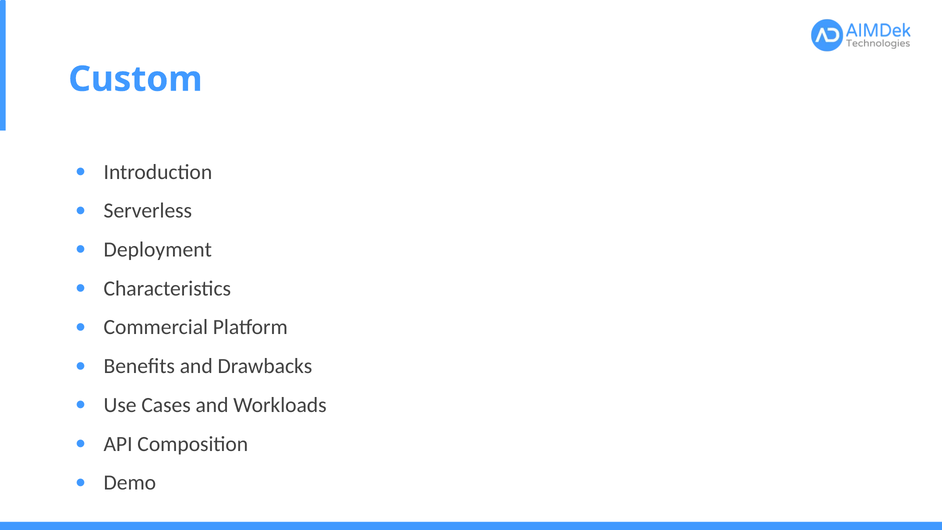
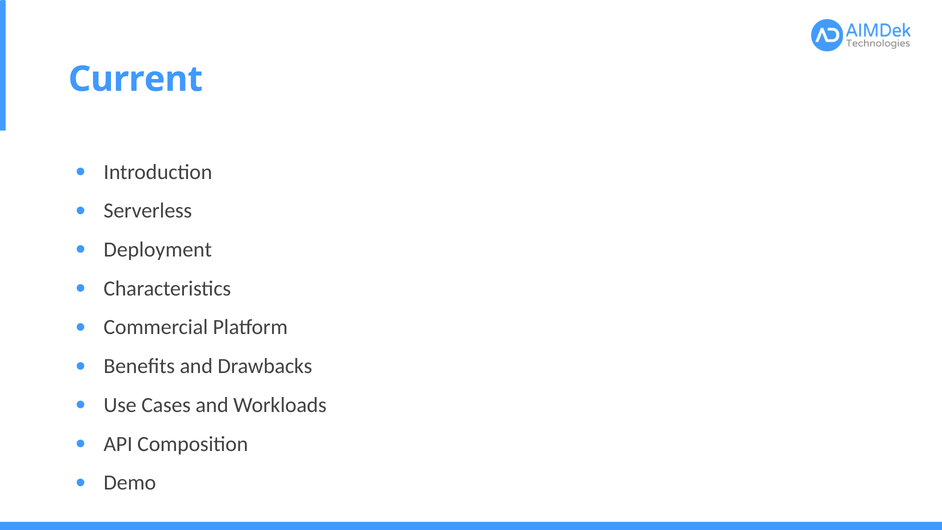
Custom: Custom -> Current
